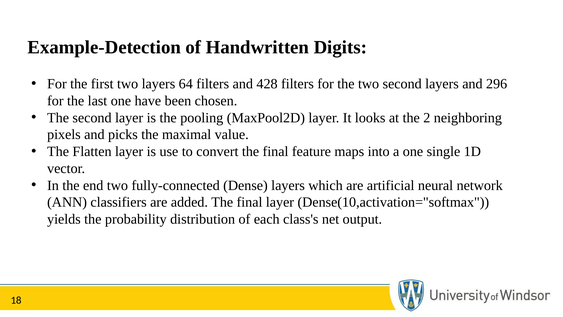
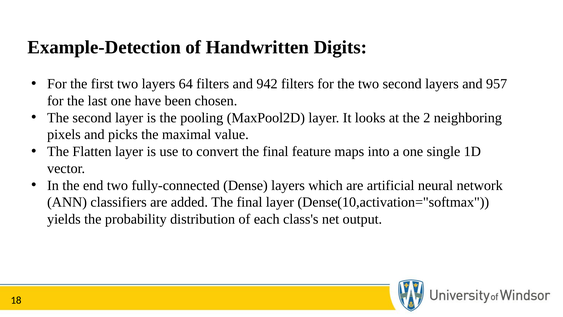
428: 428 -> 942
296: 296 -> 957
